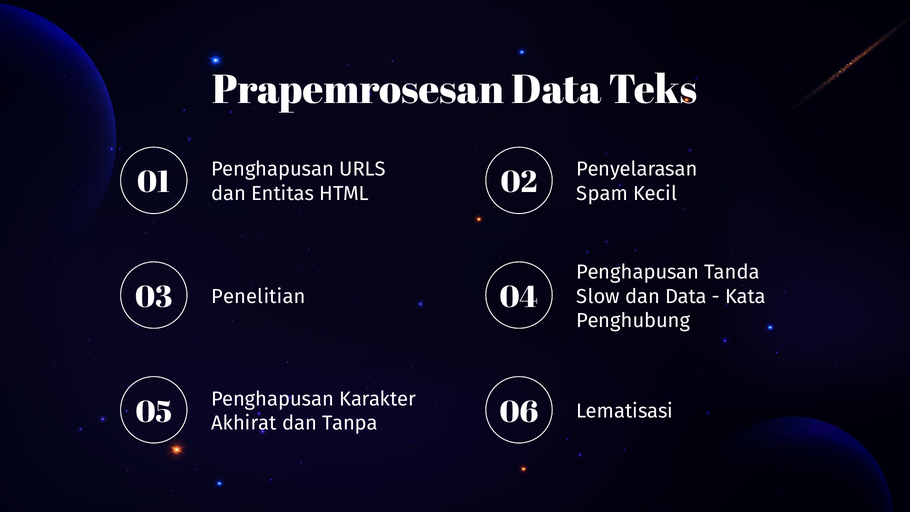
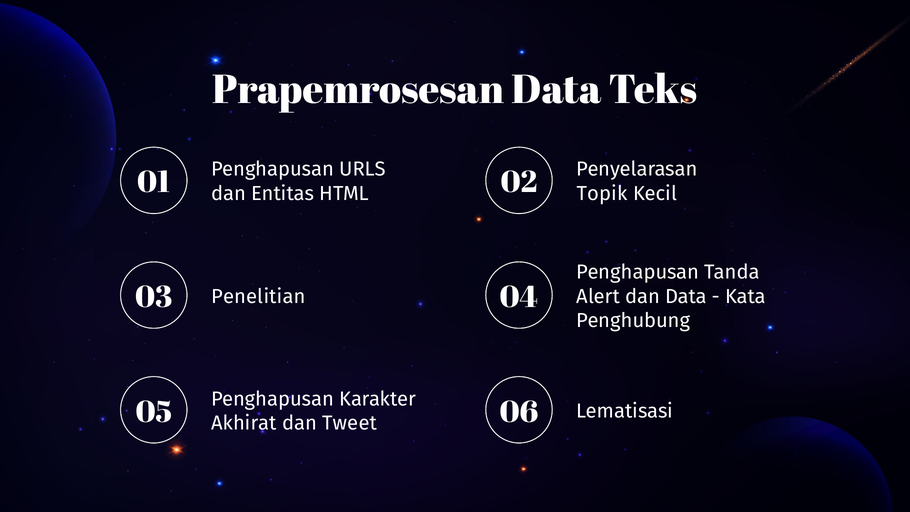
Spam: Spam -> Topik
Slow: Slow -> Alert
Tanpa: Tanpa -> Tweet
